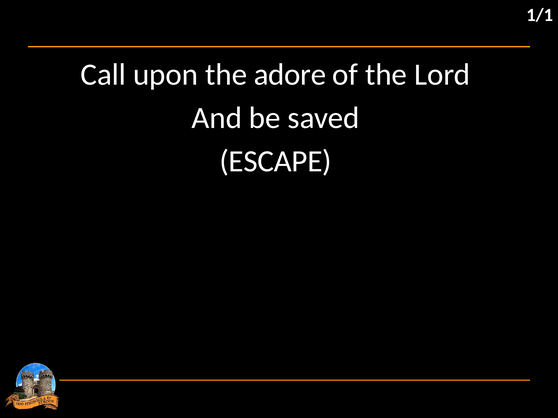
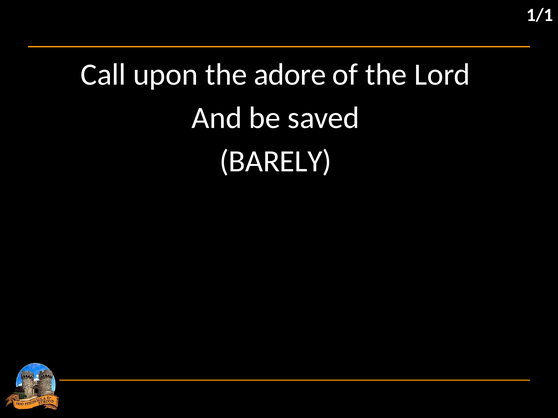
ESCAPE: ESCAPE -> BARELY
